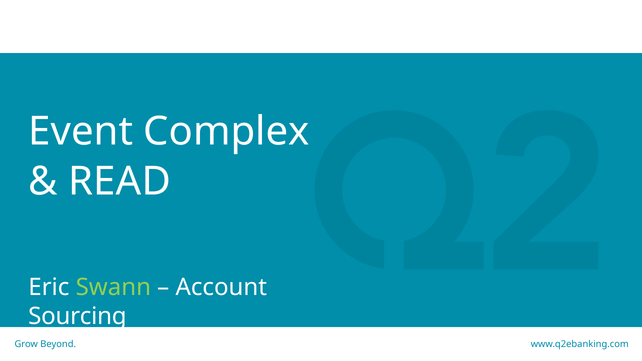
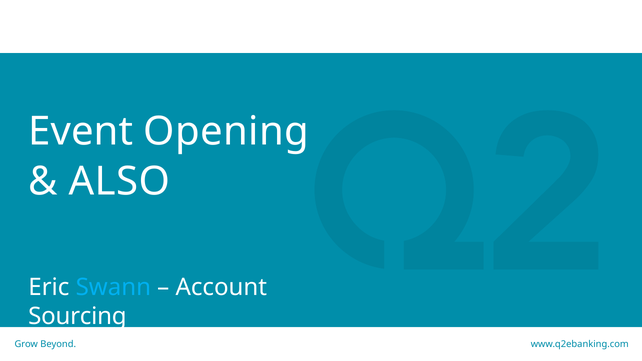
Complex: Complex -> Opening
READ: READ -> ALSO
Swann colour: light green -> light blue
